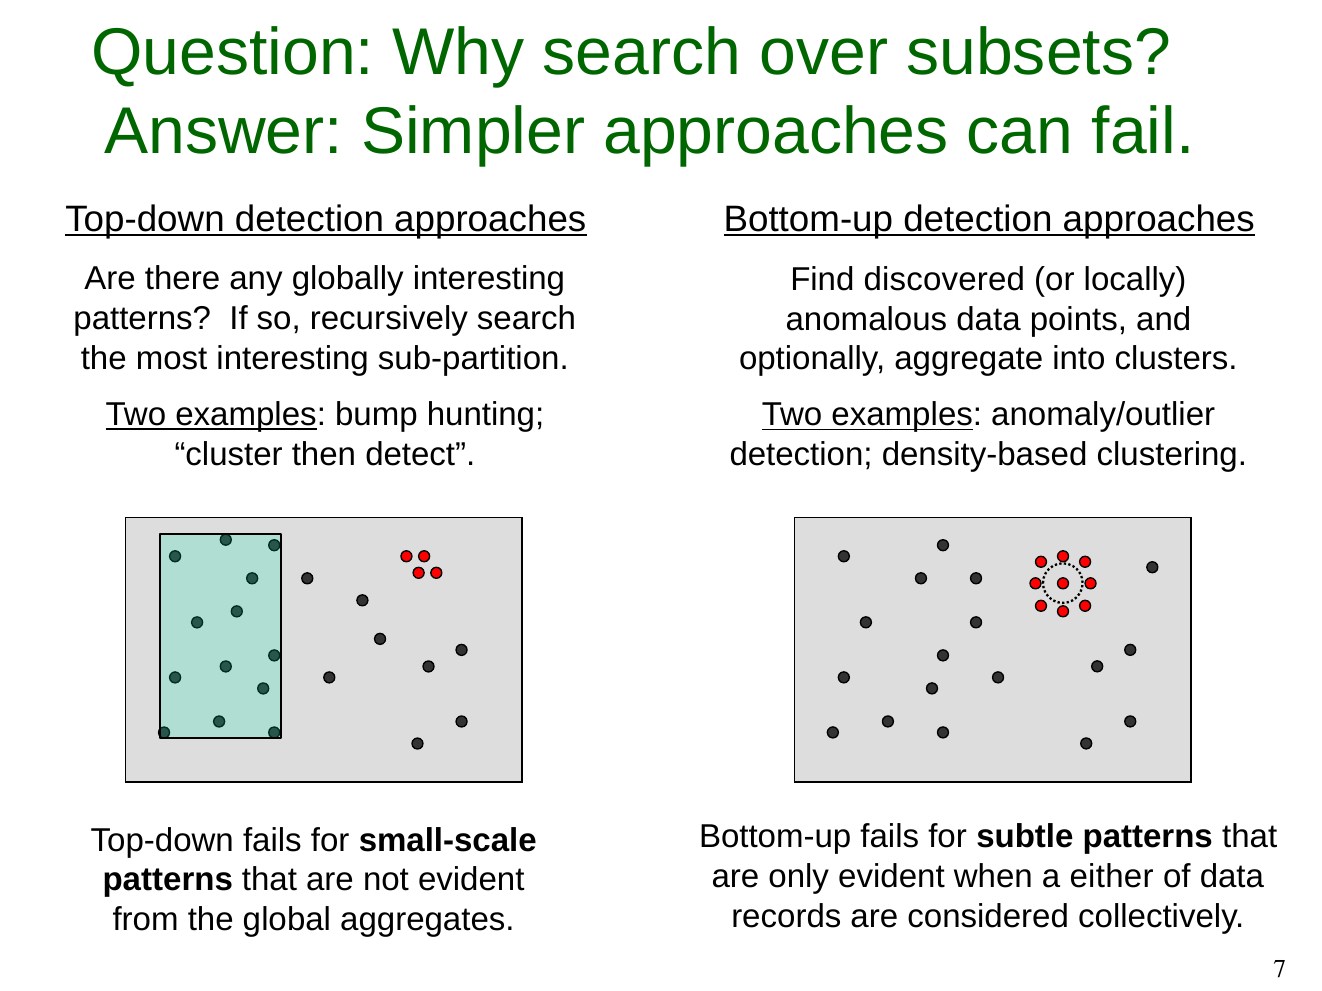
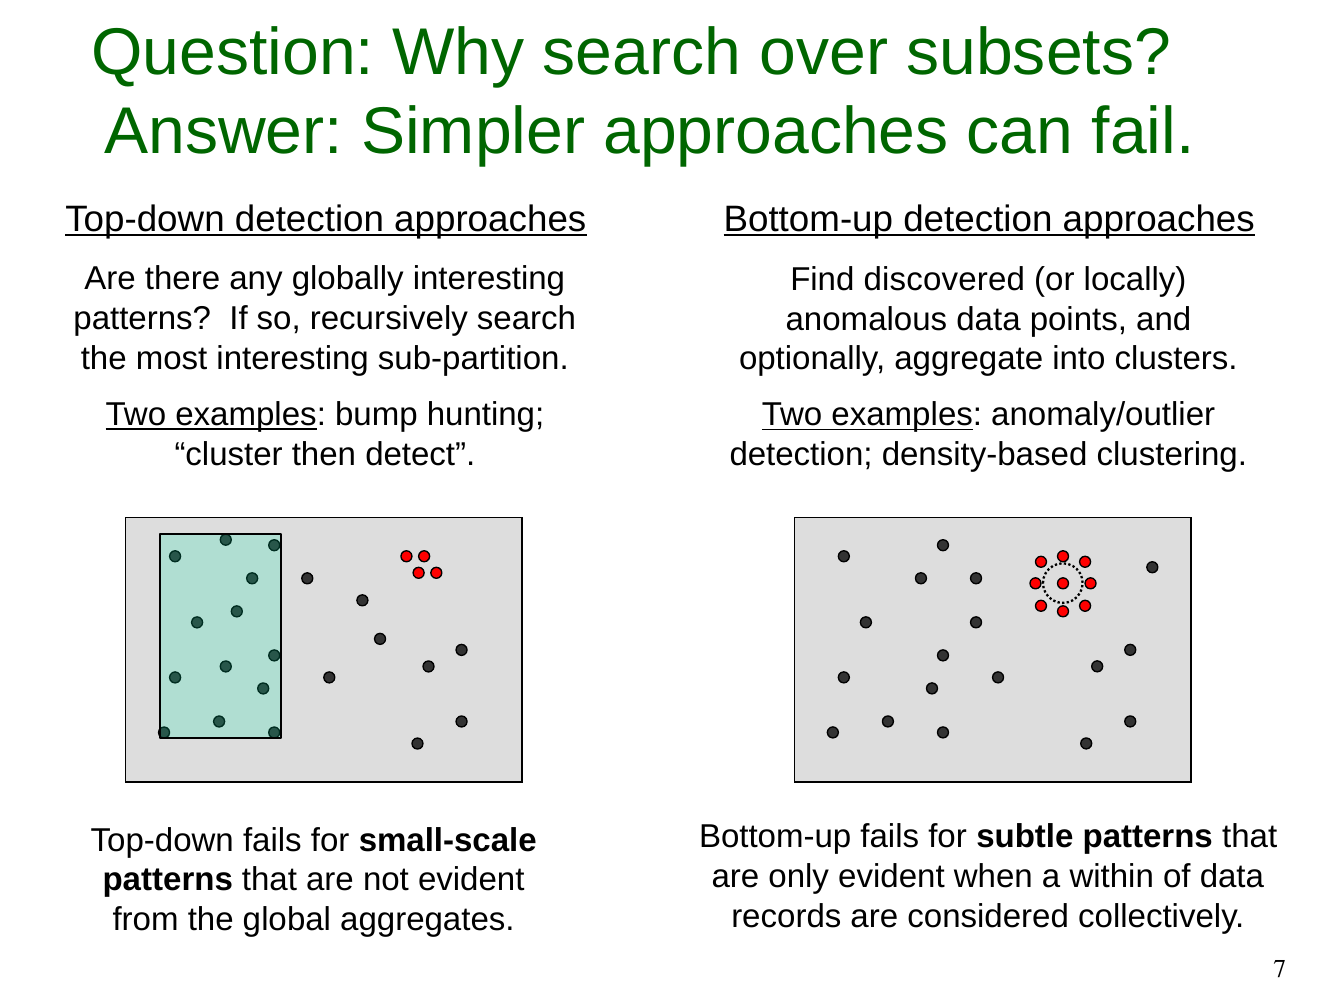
either: either -> within
